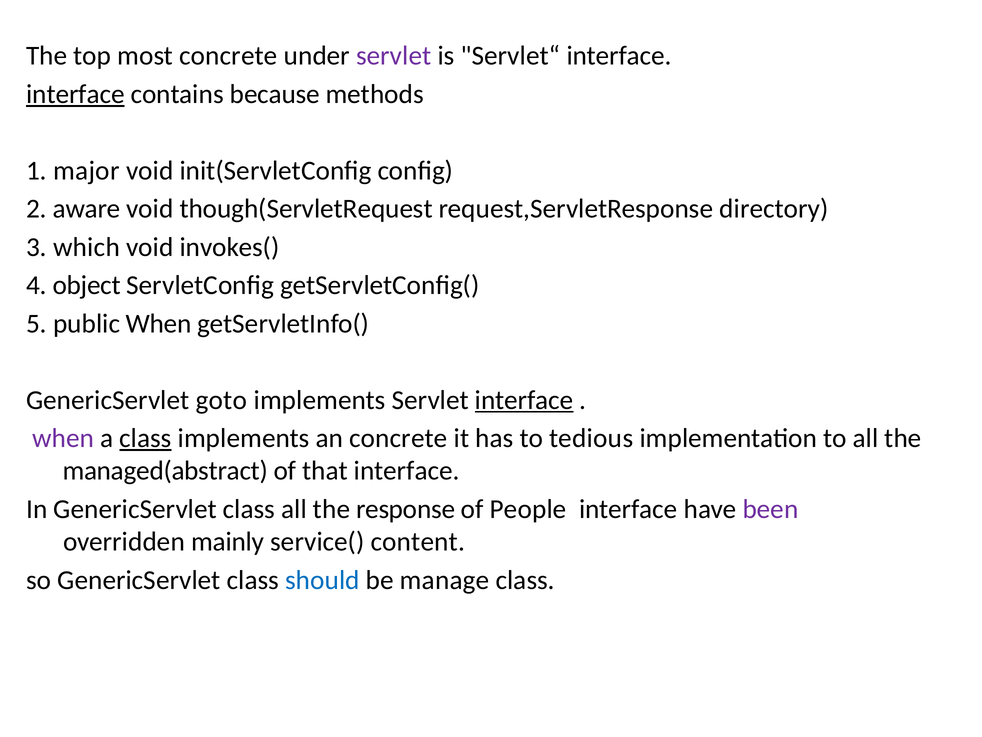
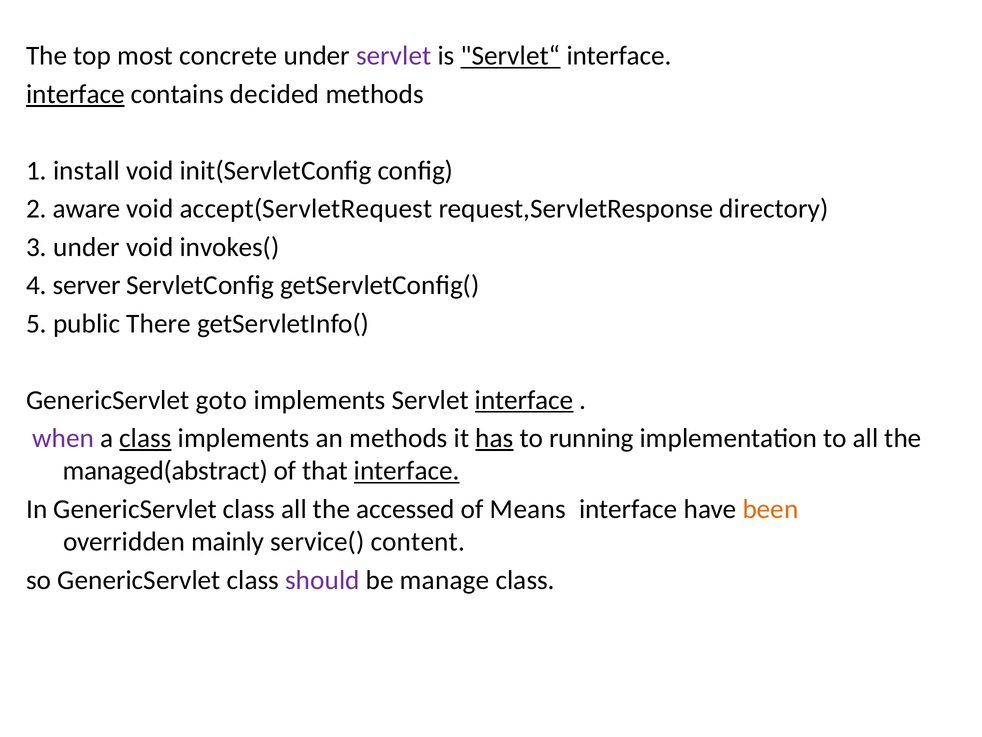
Servlet“ underline: none -> present
because: because -> decided
major: major -> install
though(ServletRequest: though(ServletRequest -> accept(ServletRequest
3 which: which -> under
object: object -> server
public When: When -> There
an concrete: concrete -> methods
has underline: none -> present
tedious: tedious -> running
interface at (407, 471) underline: none -> present
response: response -> accessed
People: People -> Means
been colour: purple -> orange
should colour: blue -> purple
